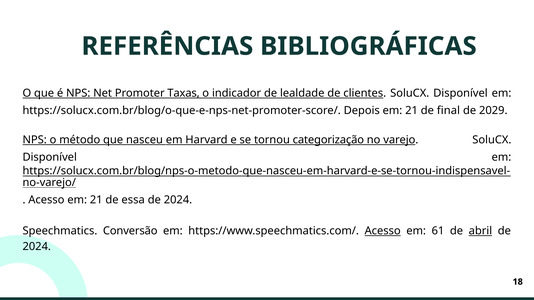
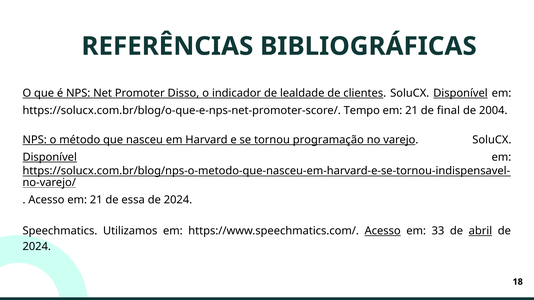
Taxas: Taxas -> Disso
Disponível at (460, 93) underline: none -> present
Depois: Depois -> Tempo
2029: 2029 -> 2004
categorização: categorização -> programação
Disponível at (50, 157) underline: none -> present
Conversão: Conversão -> Utilizamos
61: 61 -> 33
